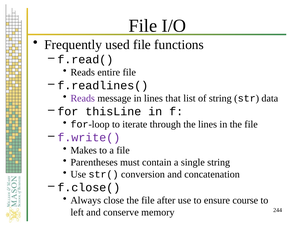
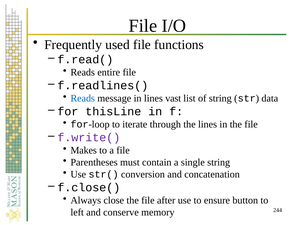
Reads at (83, 98) colour: purple -> blue
that: that -> vast
course: course -> button
